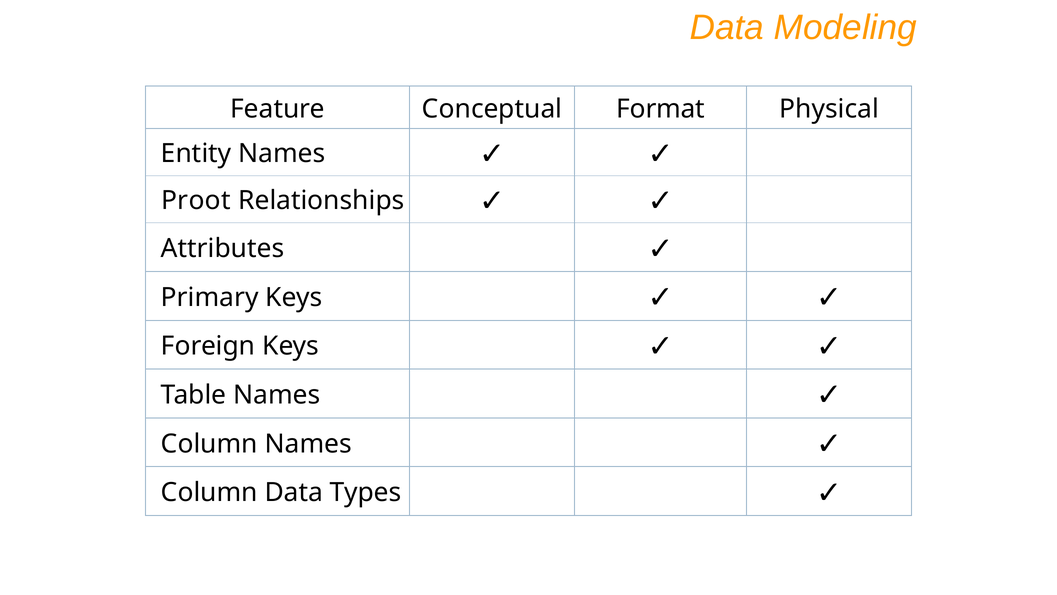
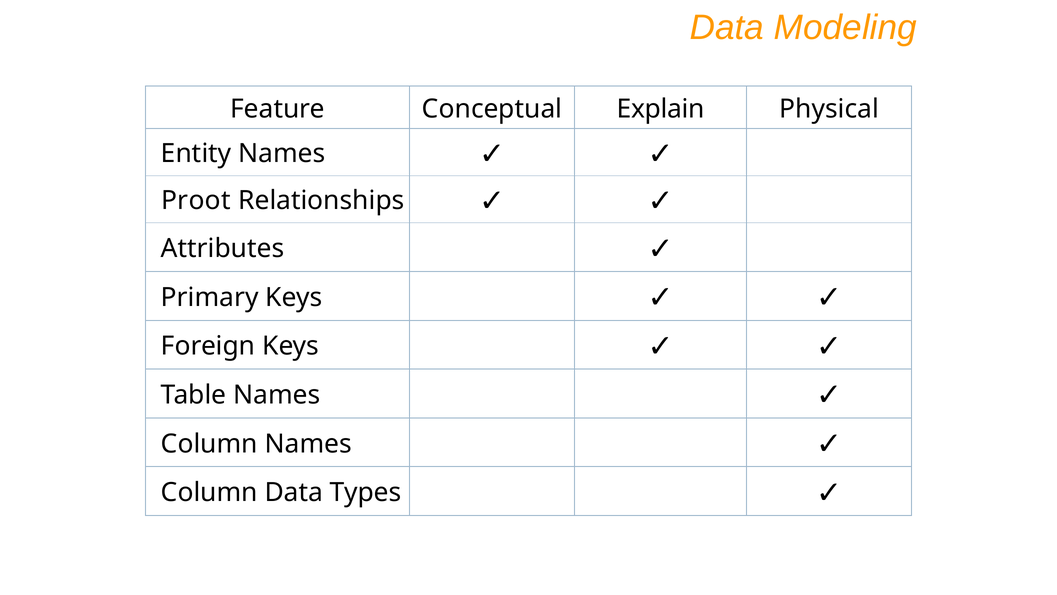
Format: Format -> Explain
